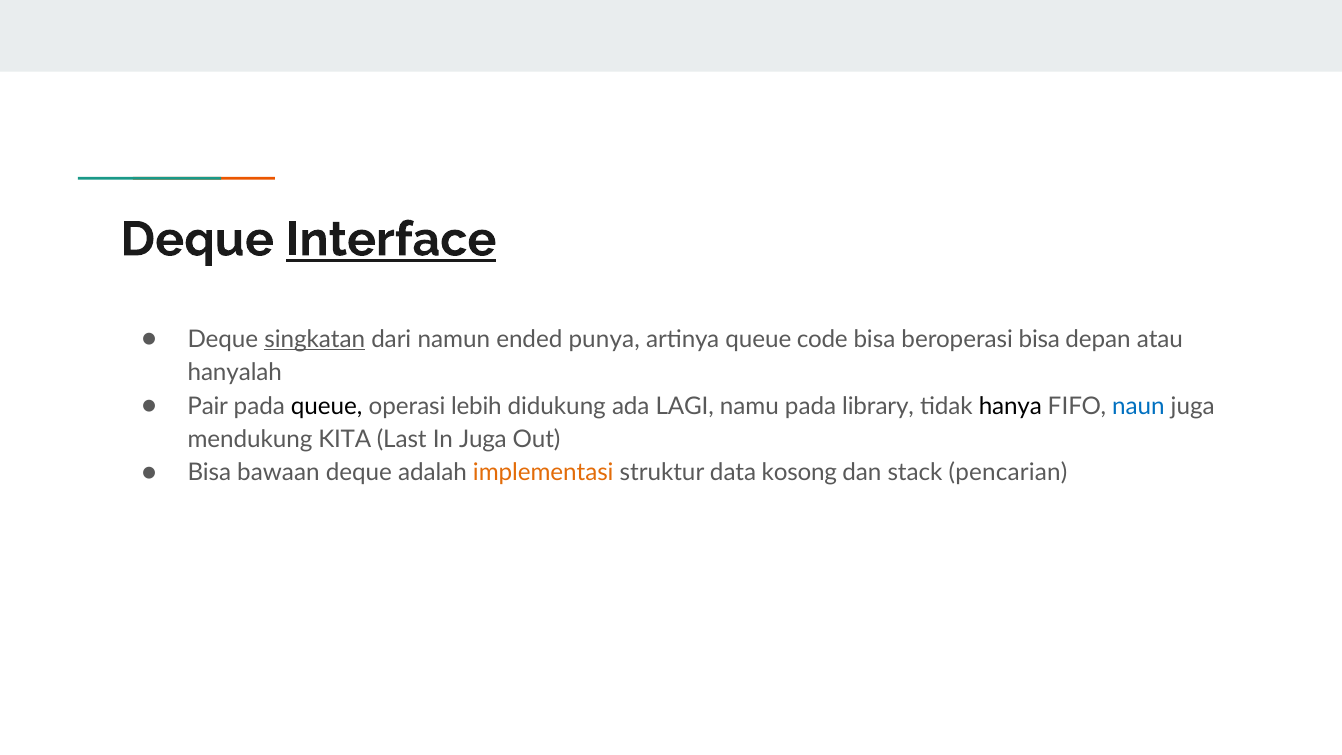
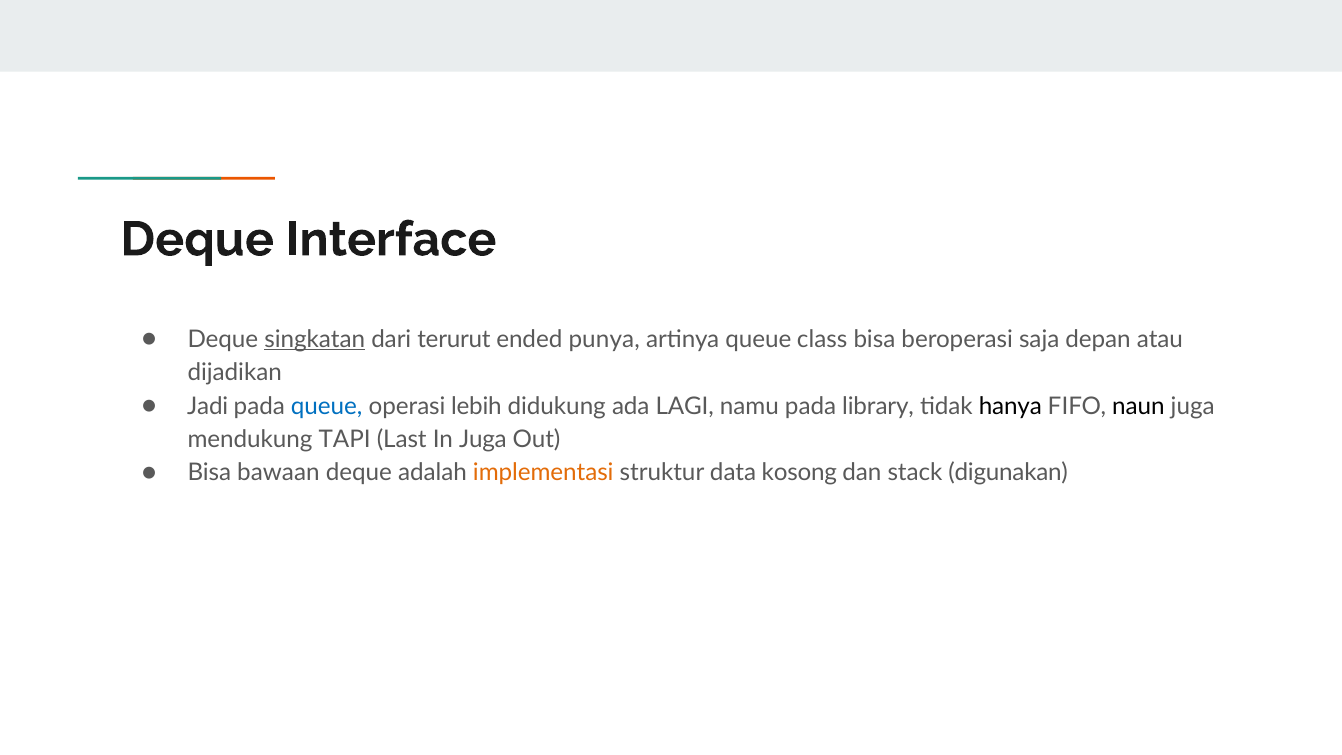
Interface underline: present -> none
namun: namun -> terurut
code: code -> class
beroperasi bisa: bisa -> saja
hanyalah: hanyalah -> dijadikan
Pair: Pair -> Jadi
queue at (327, 406) colour: black -> blue
naun colour: blue -> black
KITA: KITA -> TAPI
pencarian: pencarian -> digunakan
